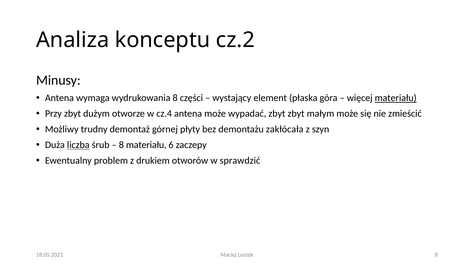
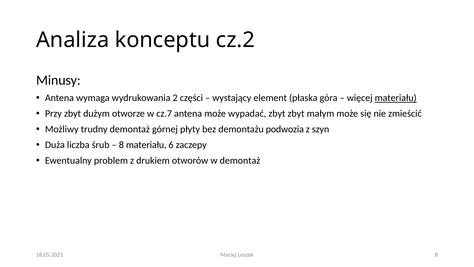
wydrukowania 8: 8 -> 2
cz.4: cz.4 -> cz.7
zakłócała: zakłócała -> podwozia
liczba underline: present -> none
w sprawdzić: sprawdzić -> demontaż
